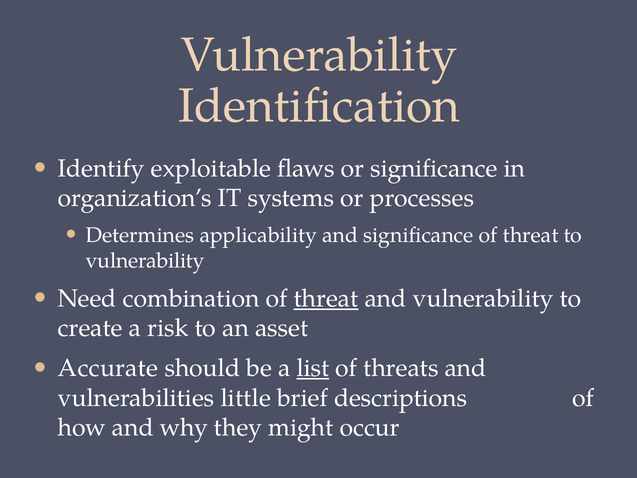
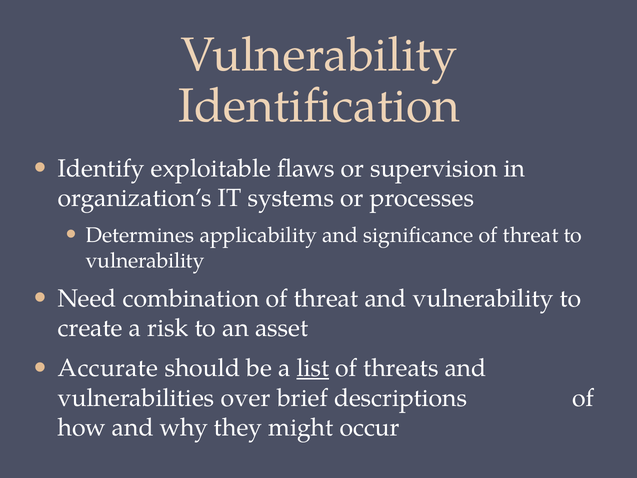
or significance: significance -> supervision
threat at (326, 298) underline: present -> none
little: little -> over
